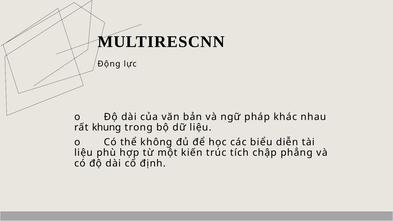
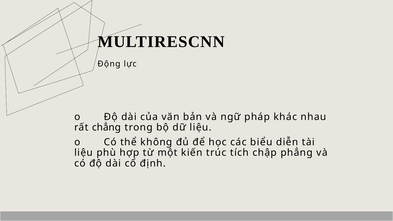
khung: khung -> chẳng
